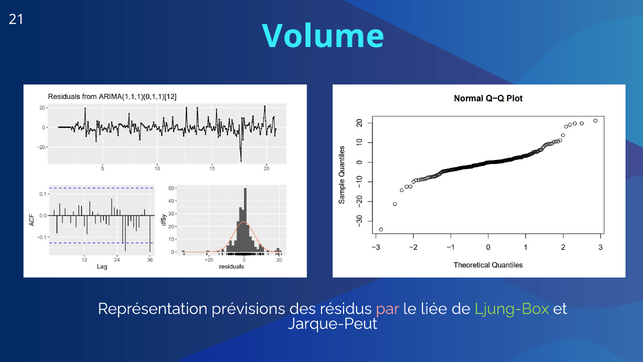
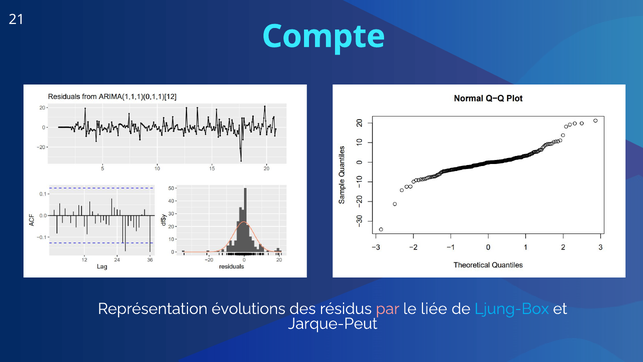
Volume: Volume -> Compte
prévisions: prévisions -> évolutions
Ljung-Box colour: light green -> light blue
